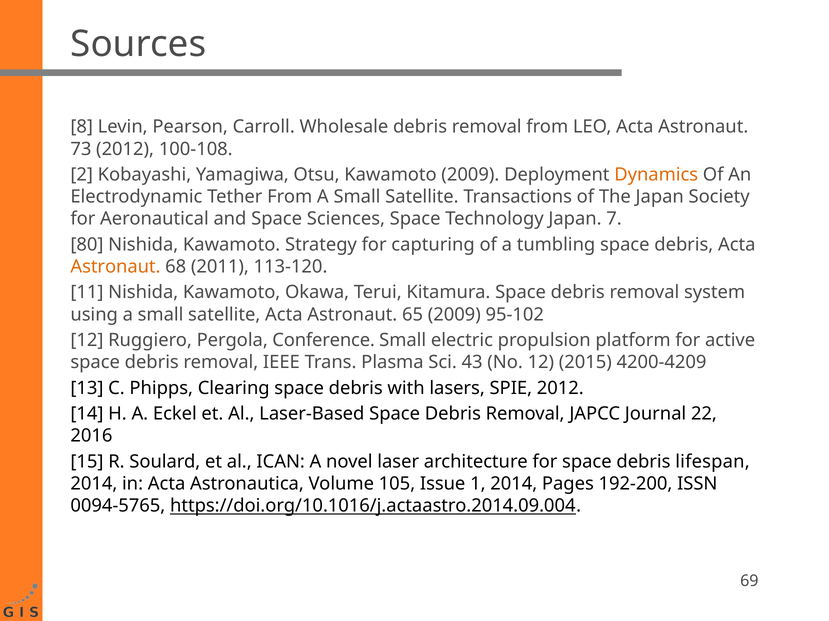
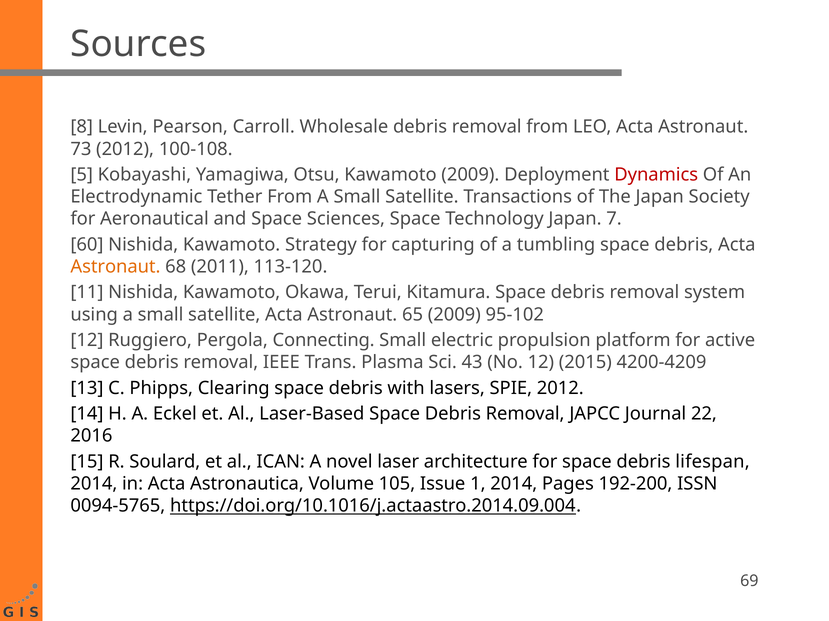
2: 2 -> 5
Dynamics colour: orange -> red
80: 80 -> 60
Conference: Conference -> Connecting
